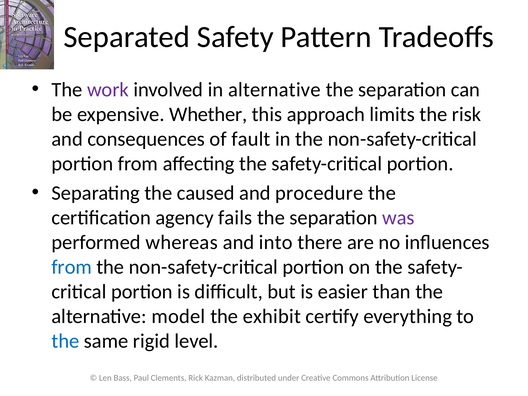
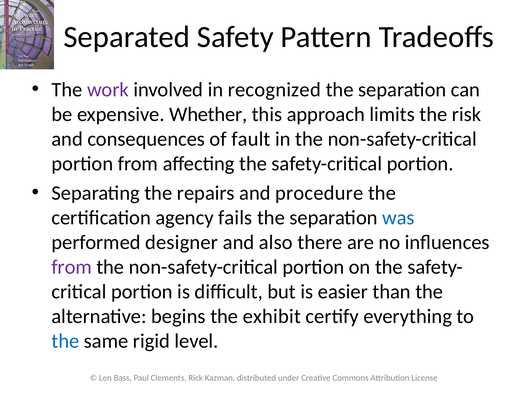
in alternative: alternative -> recognized
caused: caused -> repairs
was colour: purple -> blue
whereas: whereas -> designer
into: into -> also
from at (72, 267) colour: blue -> purple
model: model -> begins
